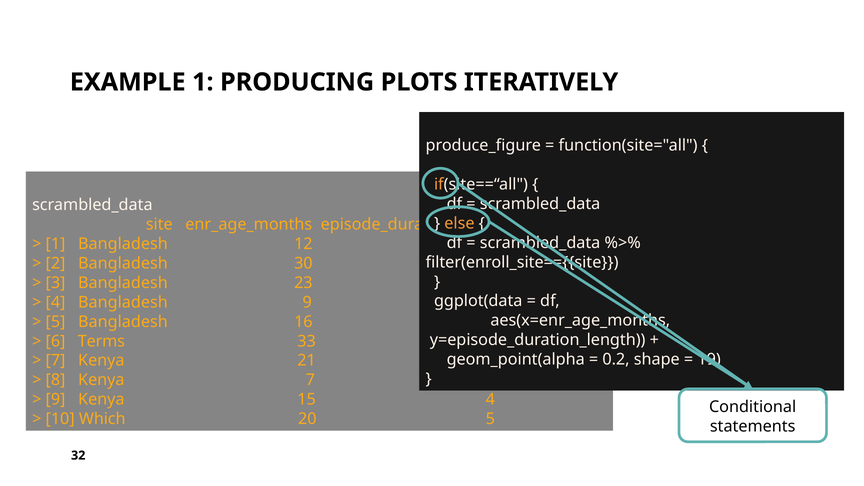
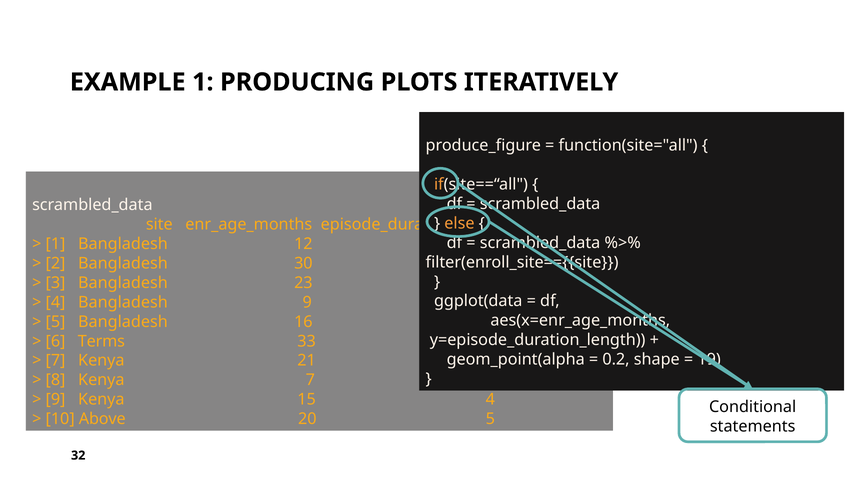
Which: Which -> Above
